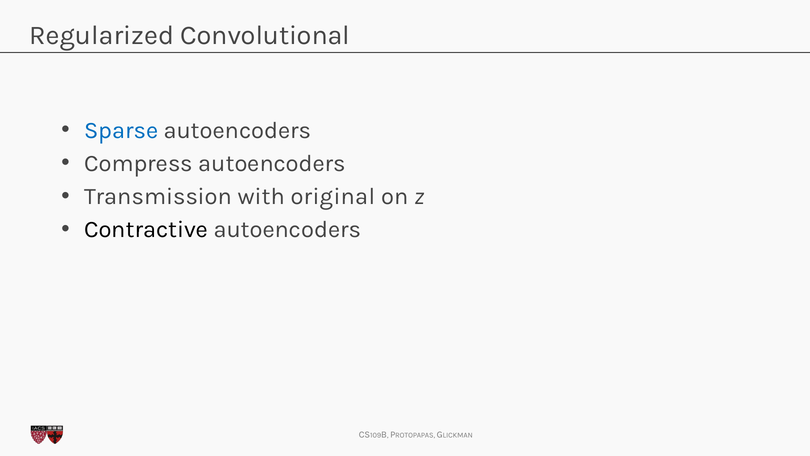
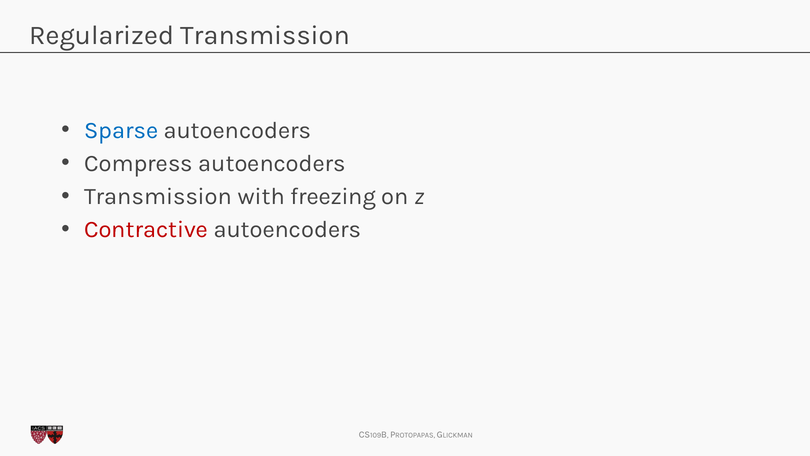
Regularized Convolutional: Convolutional -> Transmission
original: original -> freezing
Contractive colour: black -> red
